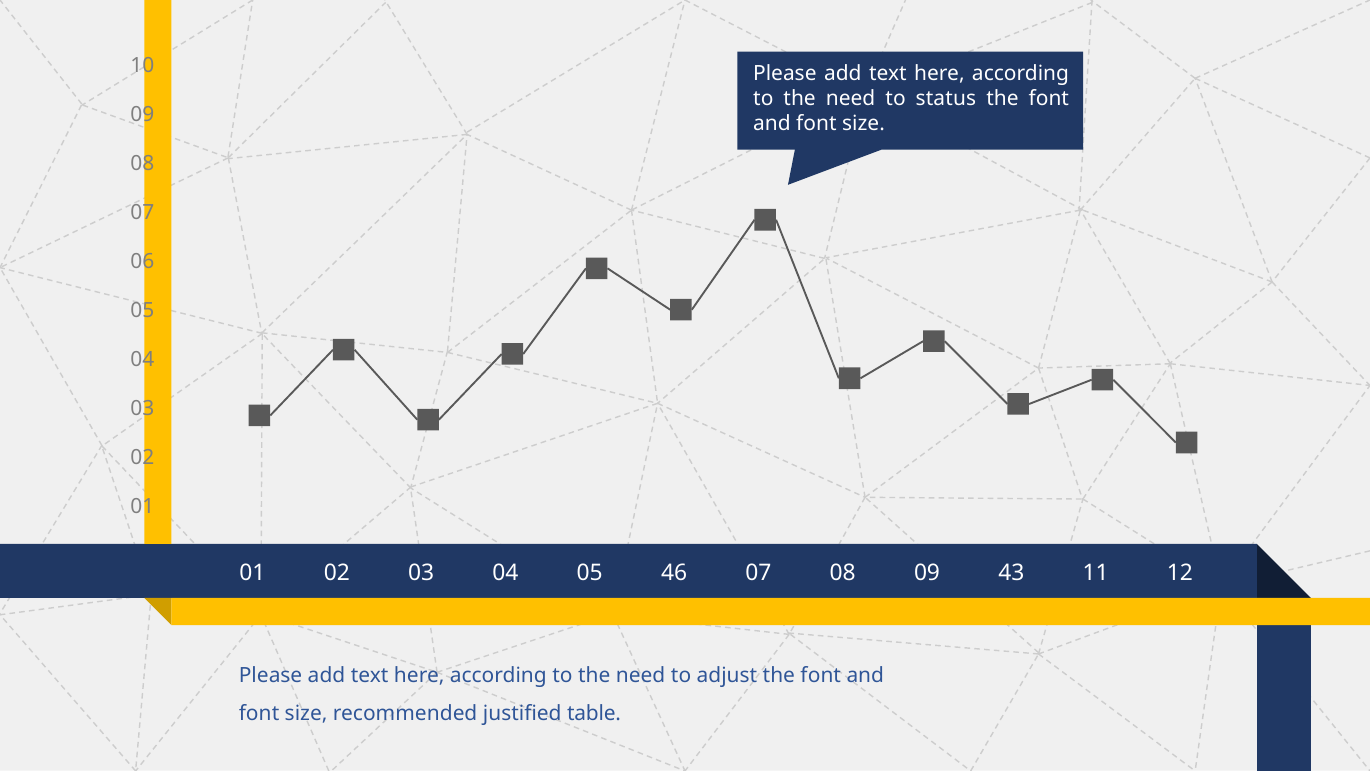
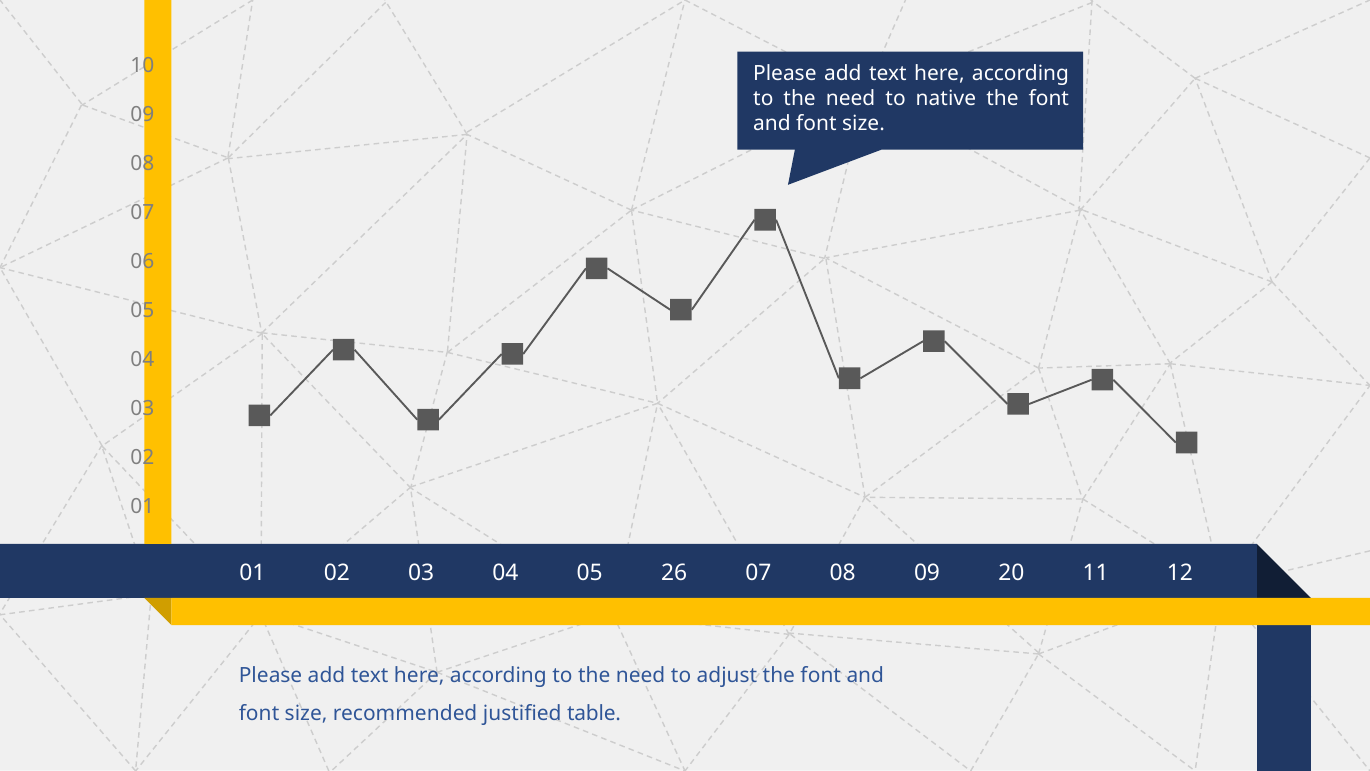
status: status -> native
46: 46 -> 26
43: 43 -> 20
